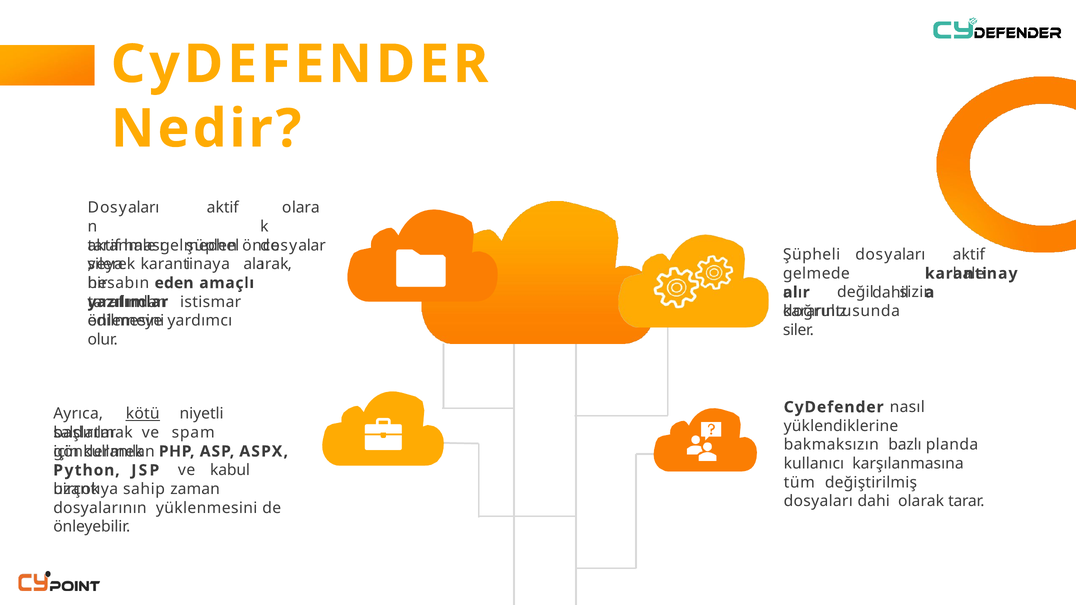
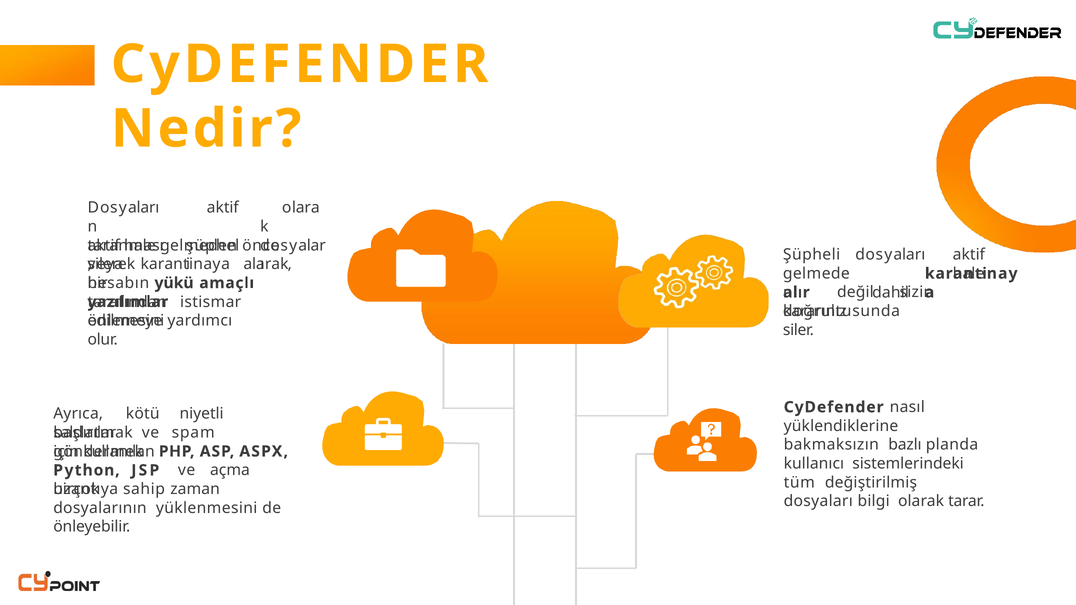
eden: eden -> yükü
kötü underline: present -> none
karşılanmasına: karşılanmasına -> sistemlerindeki
kabul: kabul -> açma
dahi: dahi -> bilgi
